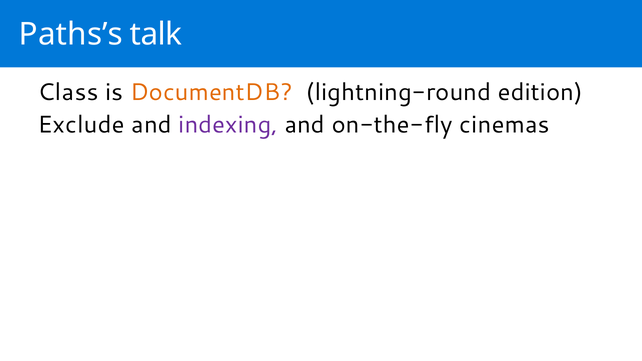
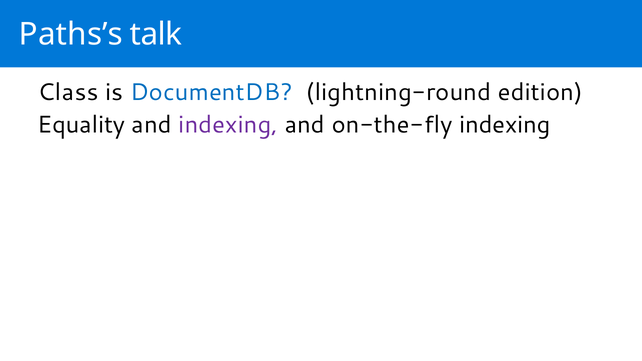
DocumentDB colour: orange -> blue
Exclude: Exclude -> Equality
on-the-fly cinemas: cinemas -> indexing
